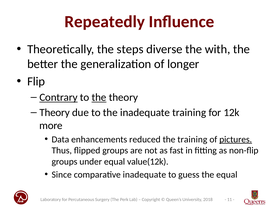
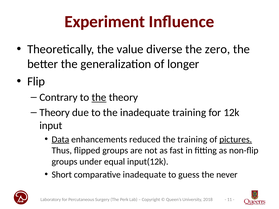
Repeatedly: Repeatedly -> Experiment
steps: steps -> value
with: with -> zero
Contrary underline: present -> none
more: more -> input
Data underline: none -> present
value(12k: value(12k -> input(12k
Since: Since -> Short
the equal: equal -> never
